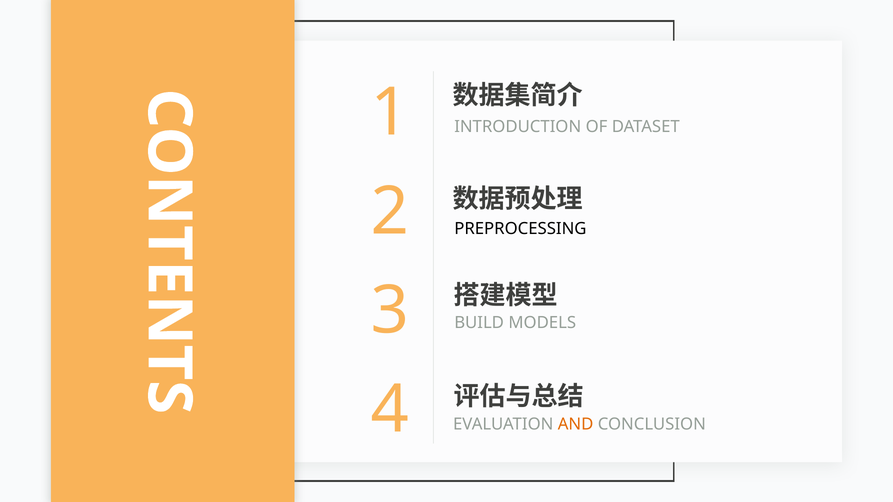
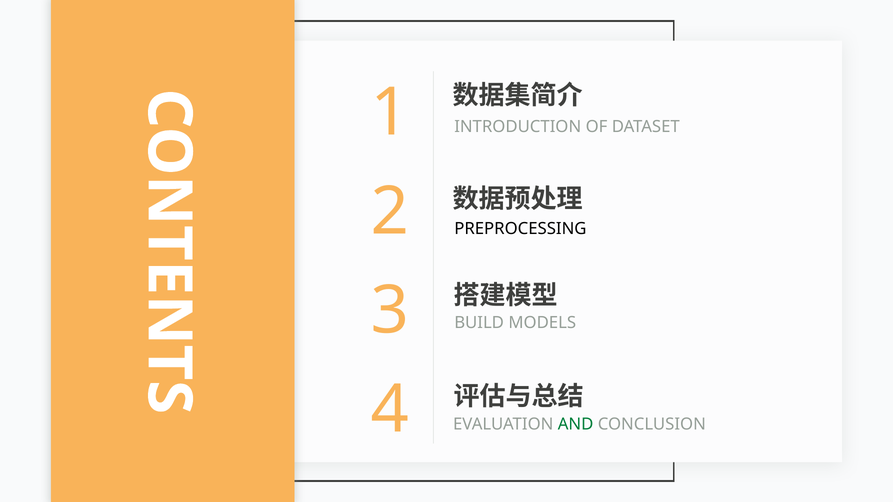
AND colour: orange -> green
